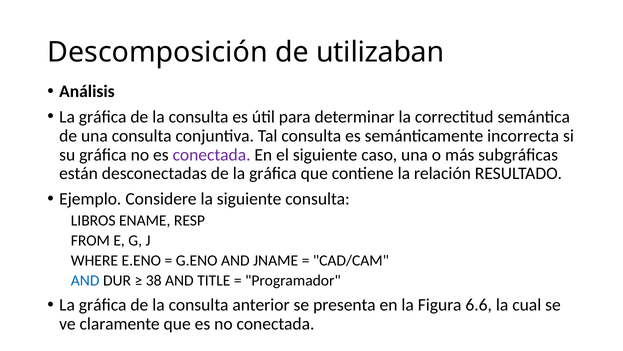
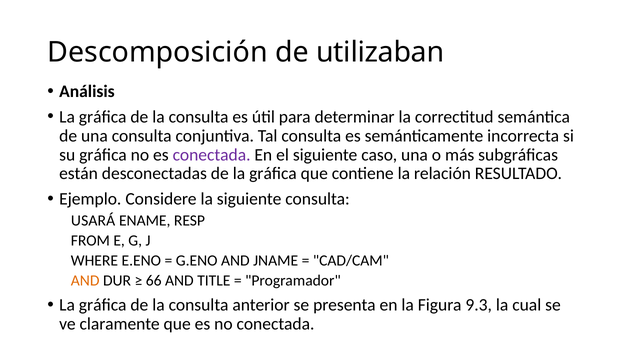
LIBROS: LIBROS -> USARÁ
AND at (85, 280) colour: blue -> orange
38: 38 -> 66
6.6: 6.6 -> 9.3
